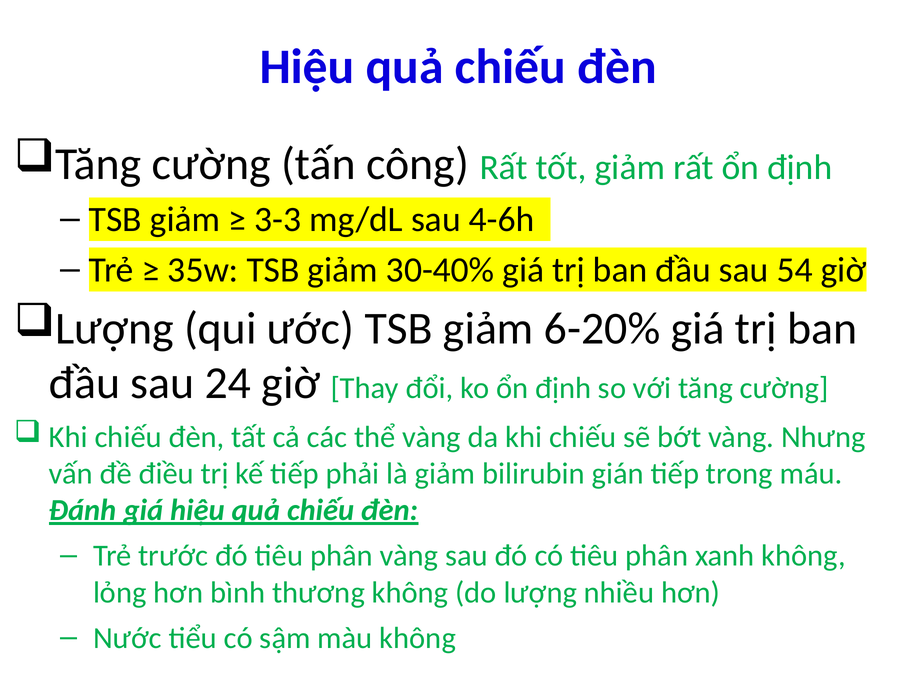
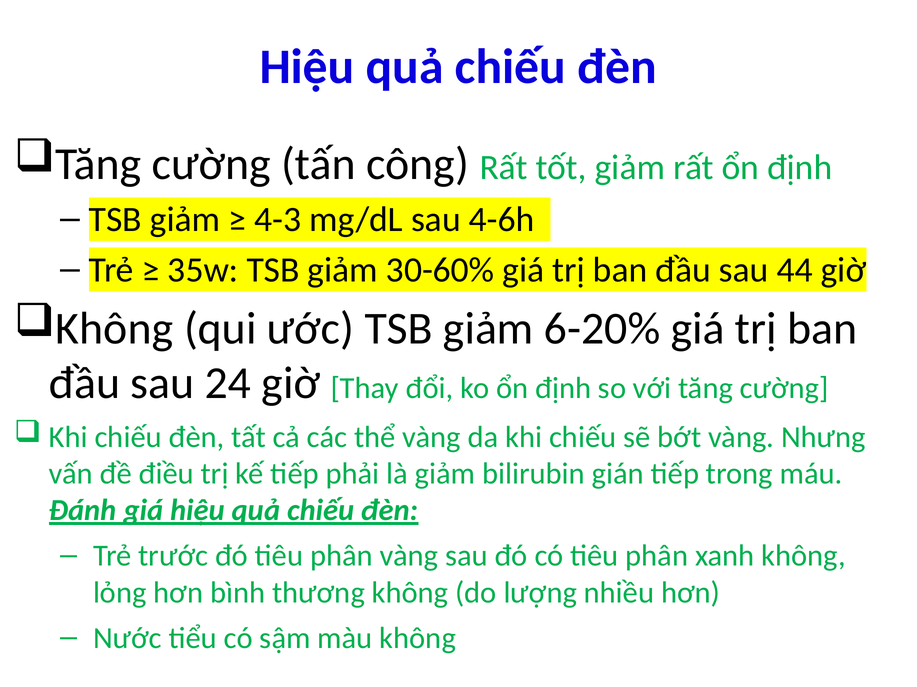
3-3: 3-3 -> 4-3
30-40%: 30-40% -> 30-60%
54: 54 -> 44
Lượng at (114, 329): Lượng -> Không
